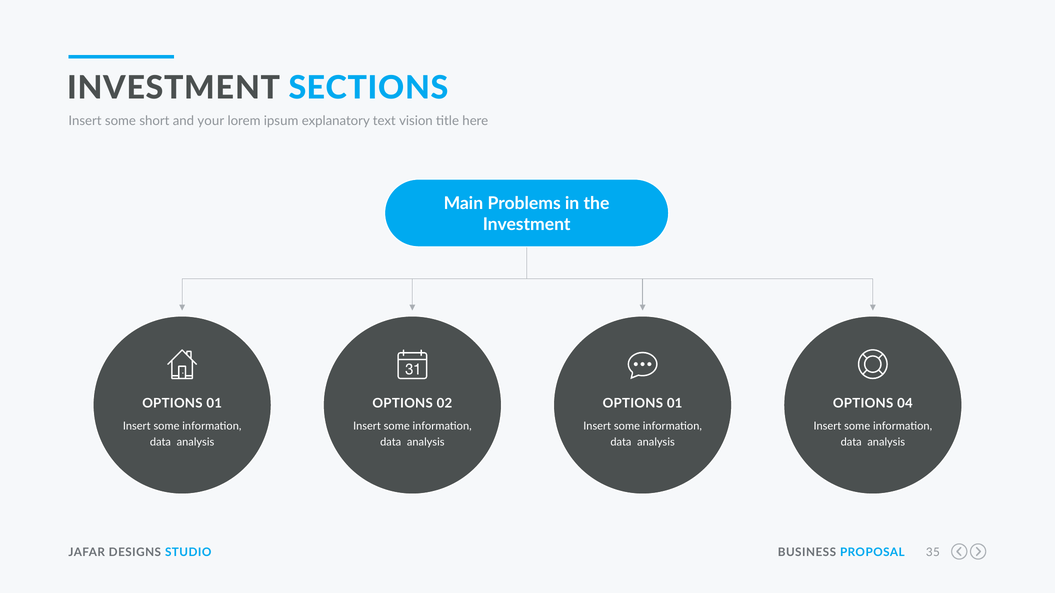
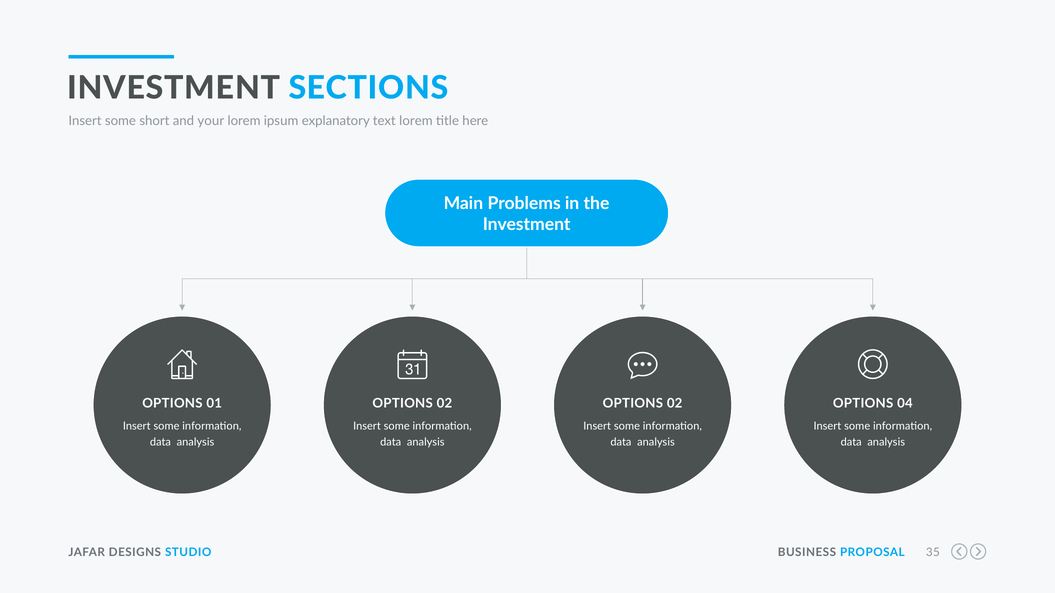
text vision: vision -> lorem
01 at (675, 404): 01 -> 02
